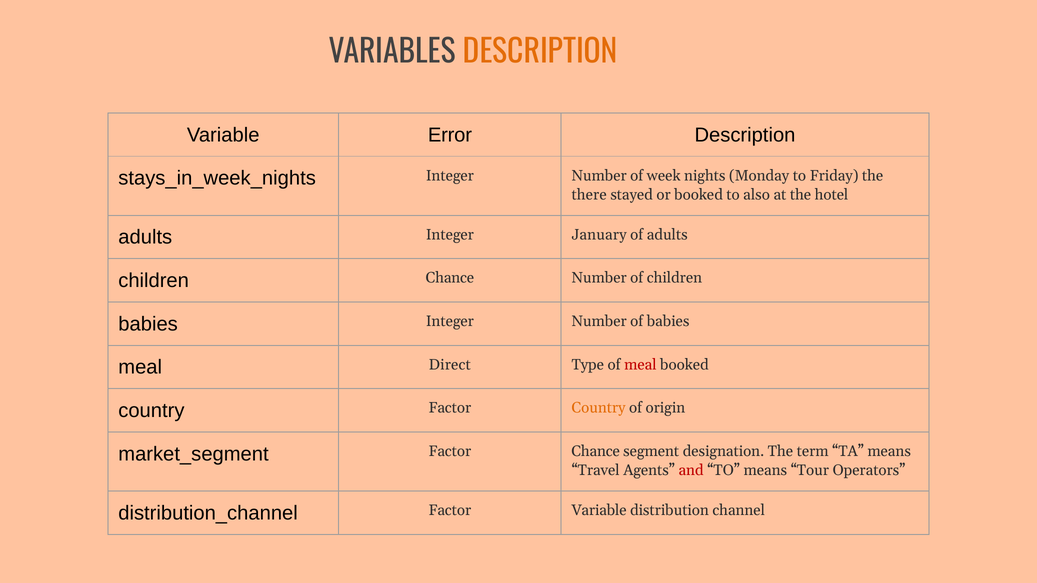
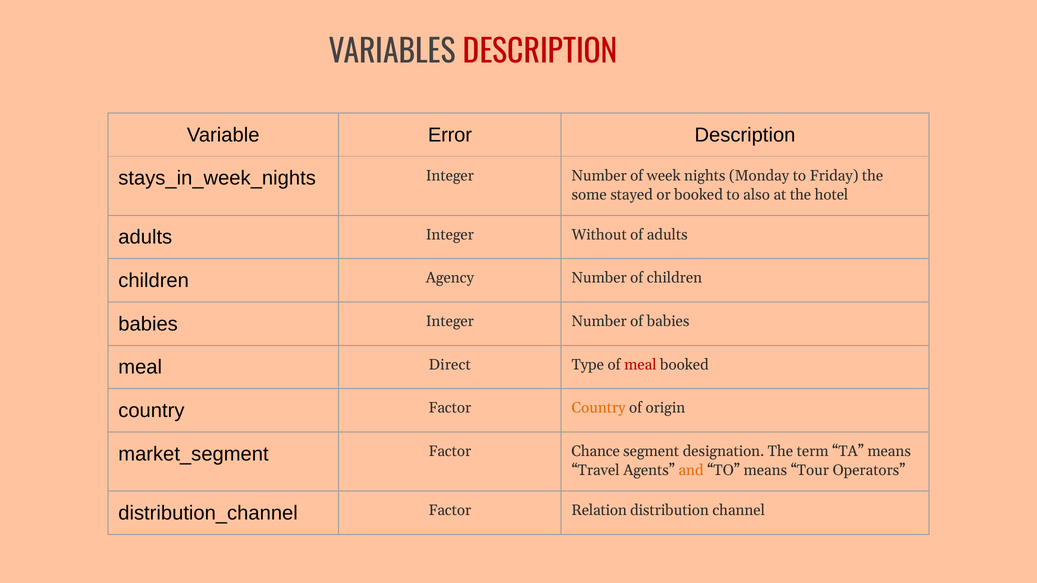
DESCRIPTION at (540, 52) colour: orange -> red
there: there -> some
January: January -> Without
children Chance: Chance -> Agency
and colour: red -> orange
Factor Variable: Variable -> Relation
